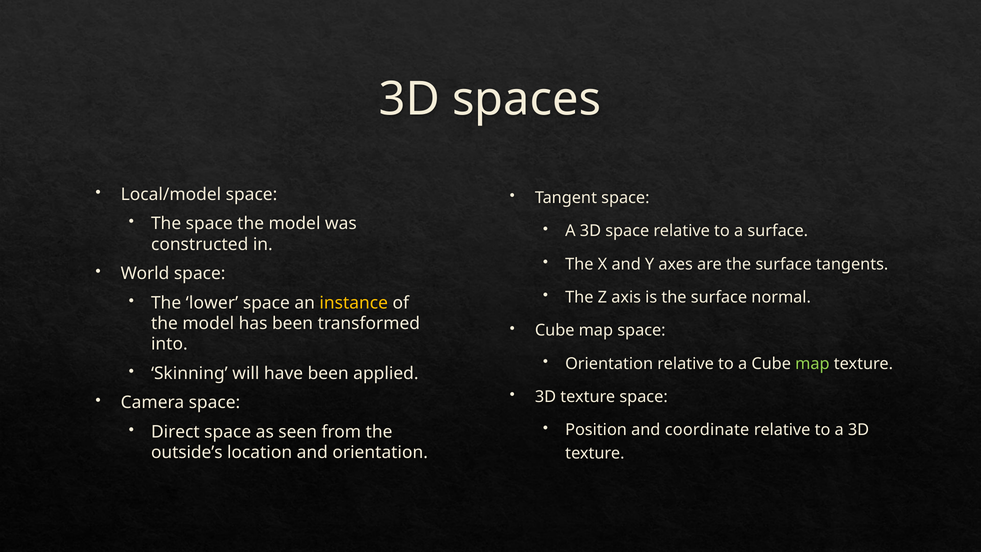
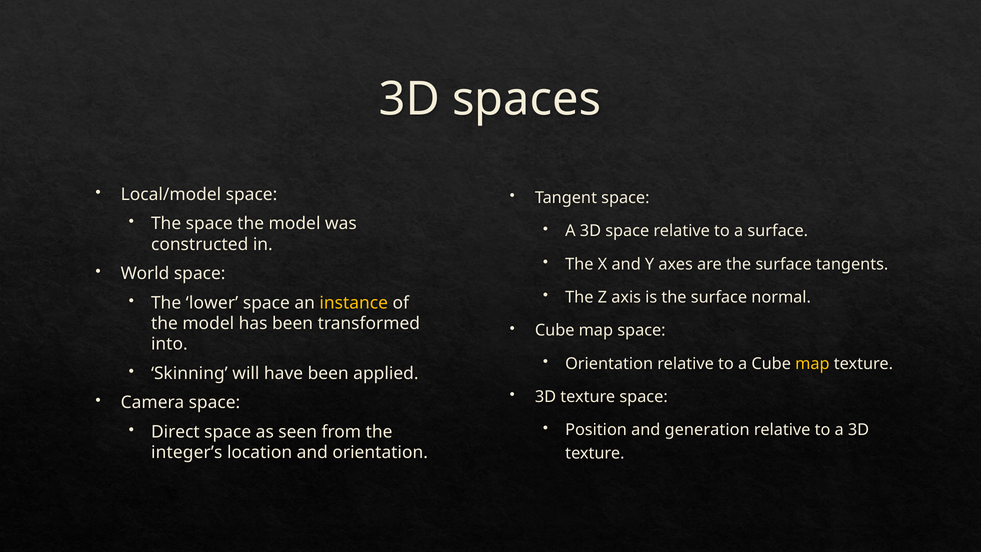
map at (812, 364) colour: light green -> yellow
coordinate: coordinate -> generation
outside’s: outside’s -> integer’s
